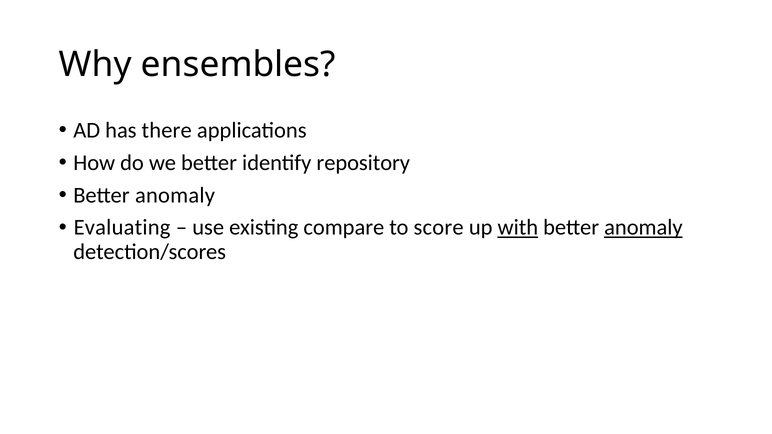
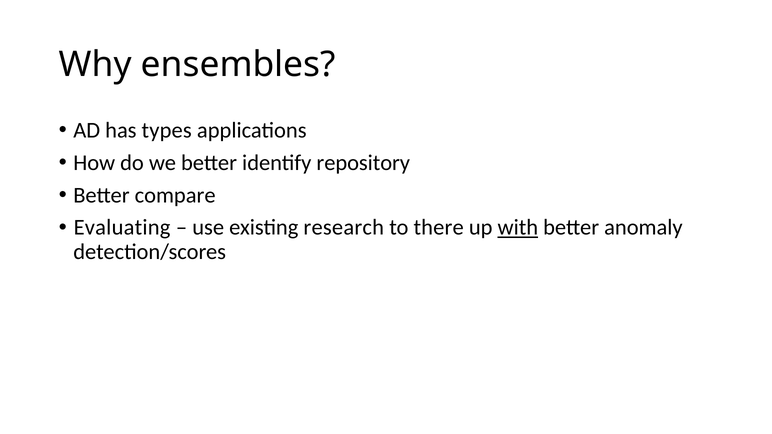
there: there -> types
anomaly at (175, 195): anomaly -> compare
compare: compare -> research
score: score -> there
anomaly at (643, 228) underline: present -> none
